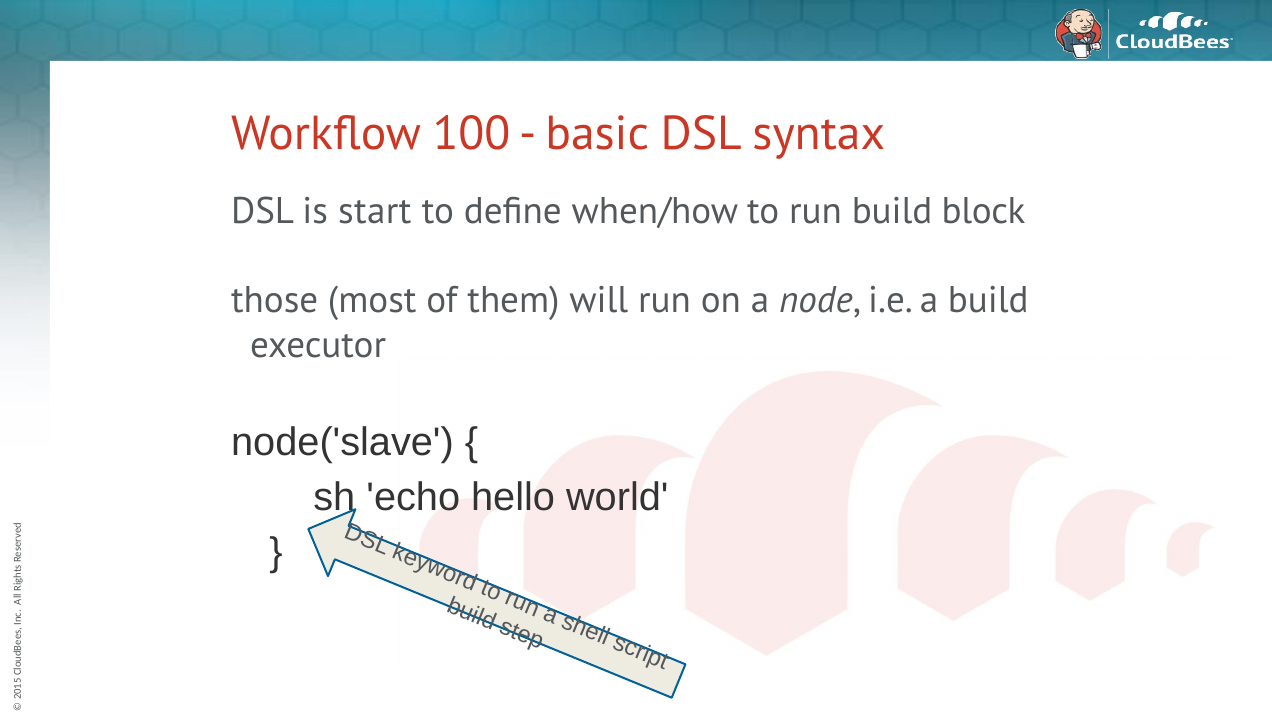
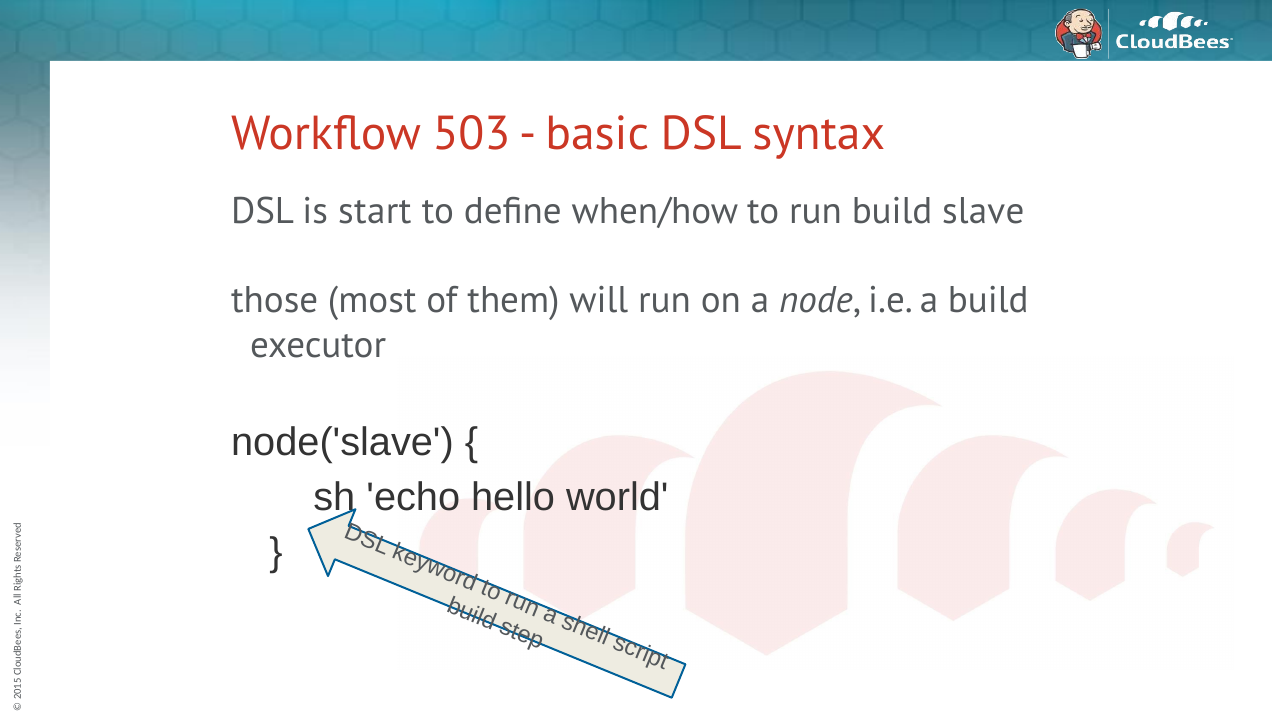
100: 100 -> 503
block: block -> slave
